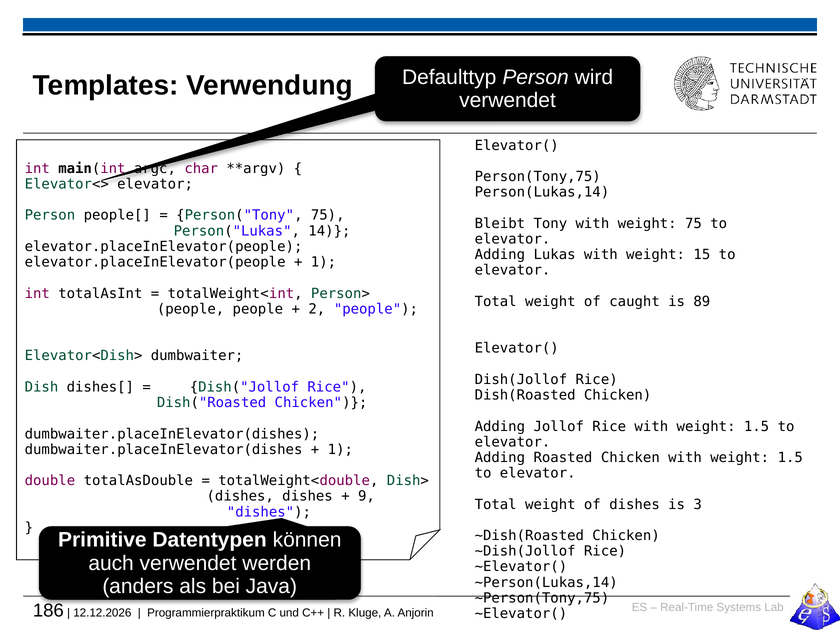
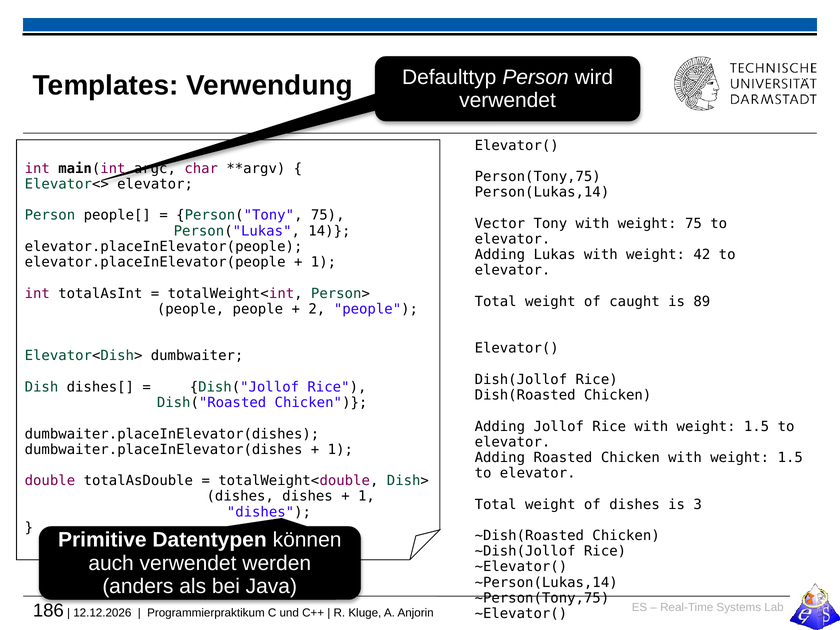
Bleibt: Bleibt -> Vector
15: 15 -> 42
9 at (366, 496): 9 -> 1
